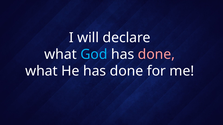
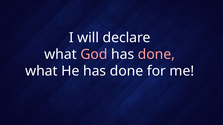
God colour: light blue -> pink
